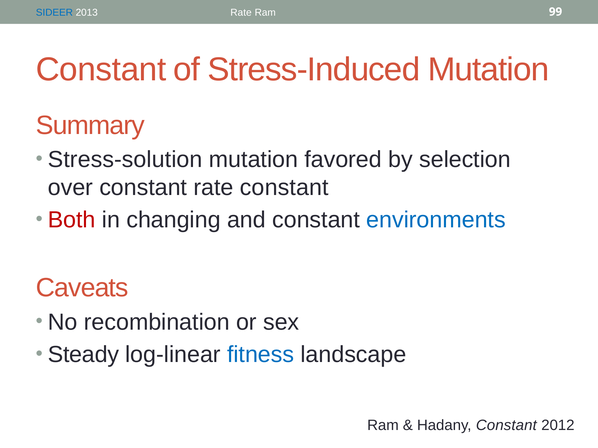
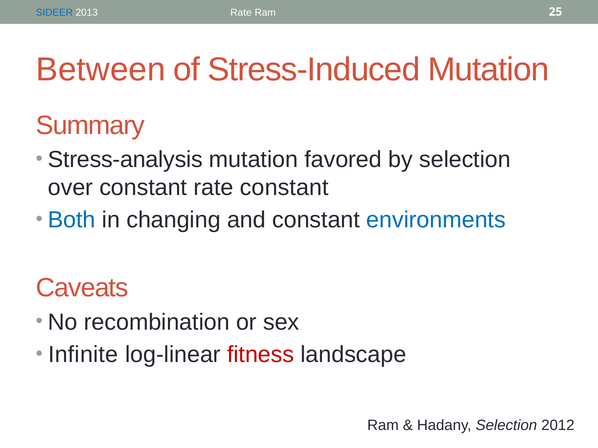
99: 99 -> 25
Constant at (101, 70): Constant -> Between
Stress-solution: Stress-solution -> Stress-analysis
Both colour: red -> blue
Steady: Steady -> Infinite
fitness colour: blue -> red
Hadany Constant: Constant -> Selection
